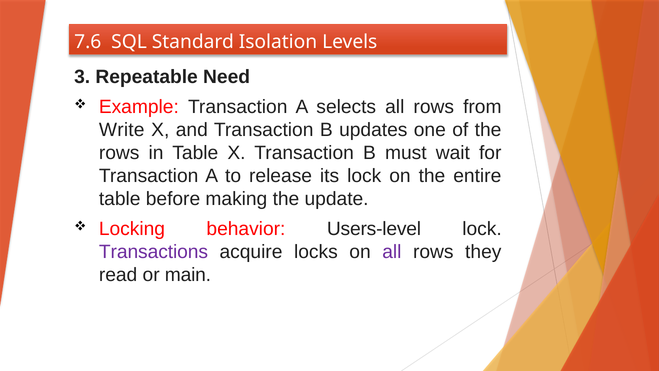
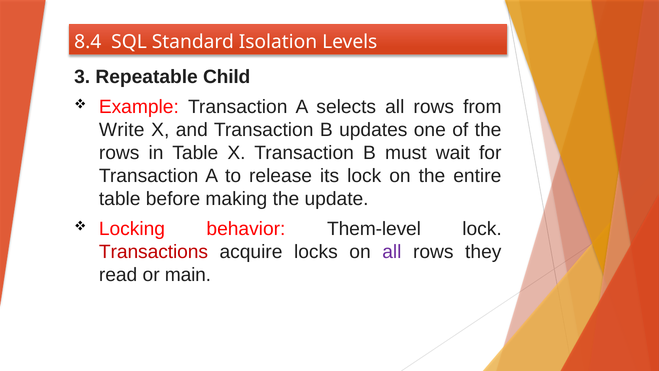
7.6: 7.6 -> 8.4
Need: Need -> Child
Users-level: Users-level -> Them-level
Transactions colour: purple -> red
